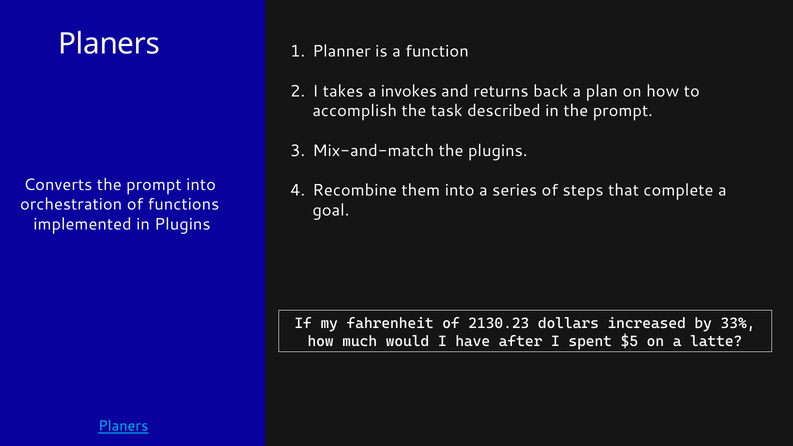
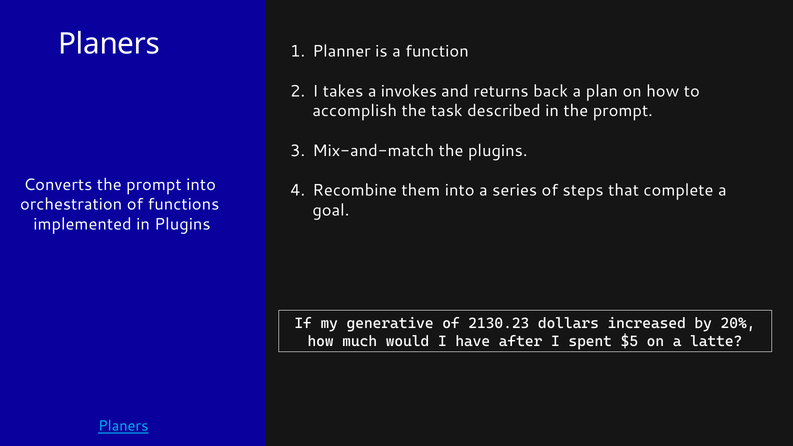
fahrenheit: fahrenheit -> generative
33%: 33% -> 20%
